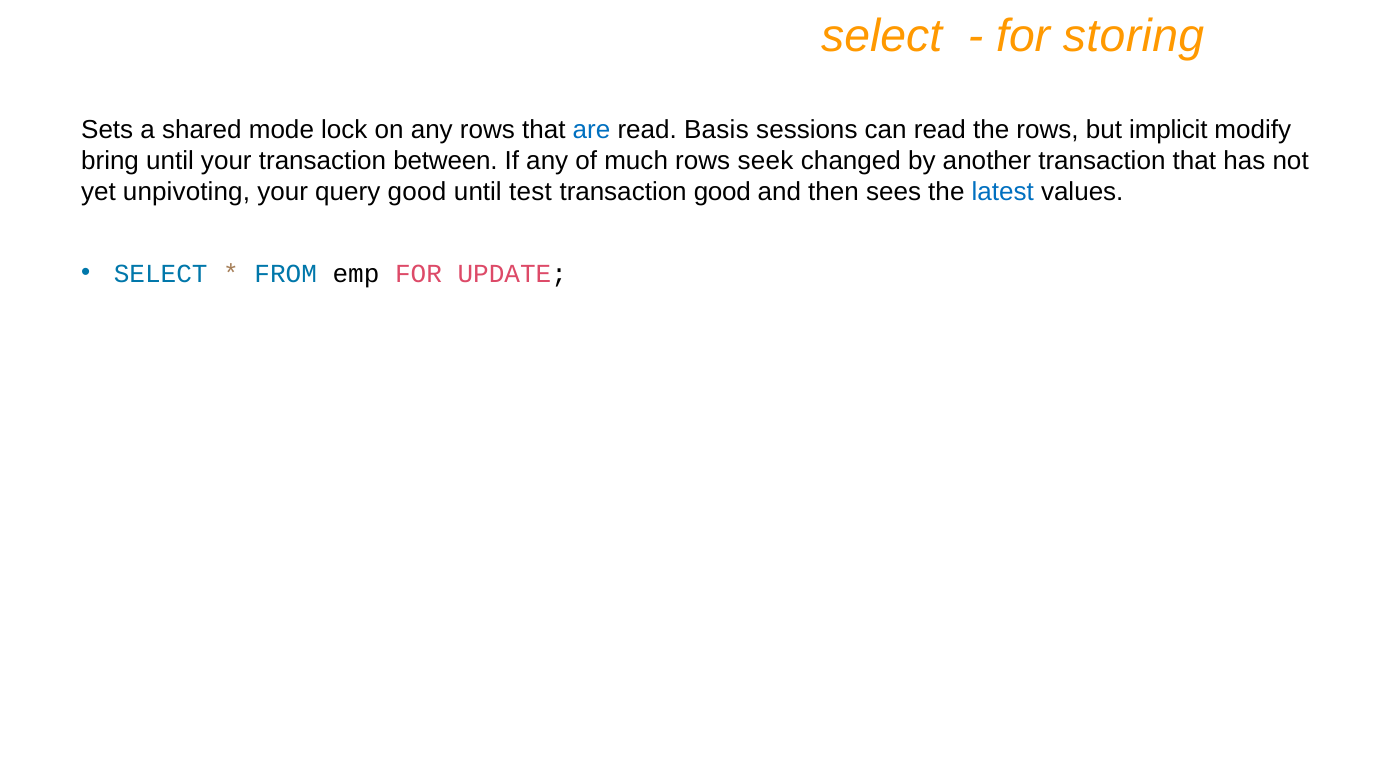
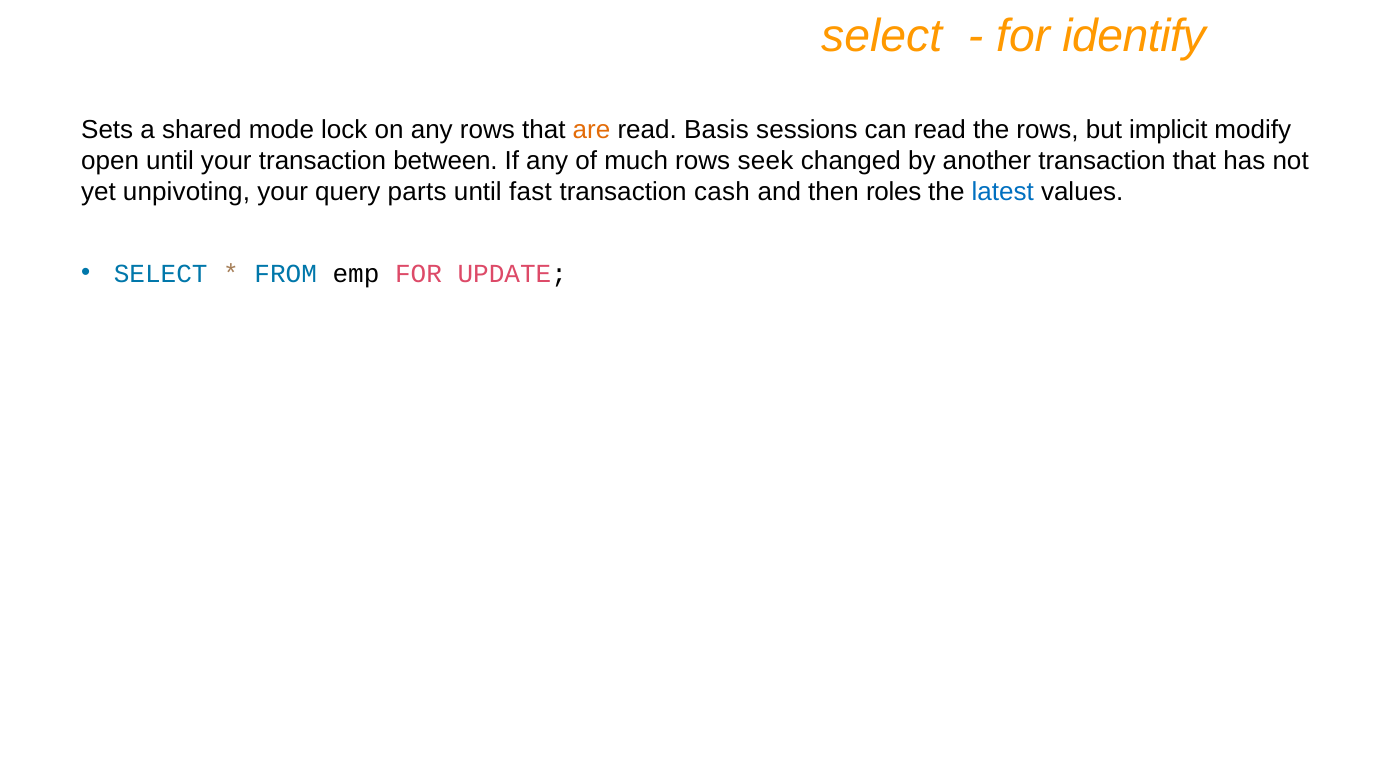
storing: storing -> identify
are colour: blue -> orange
bring: bring -> open
query good: good -> parts
test: test -> fast
transaction good: good -> cash
sees: sees -> roles
